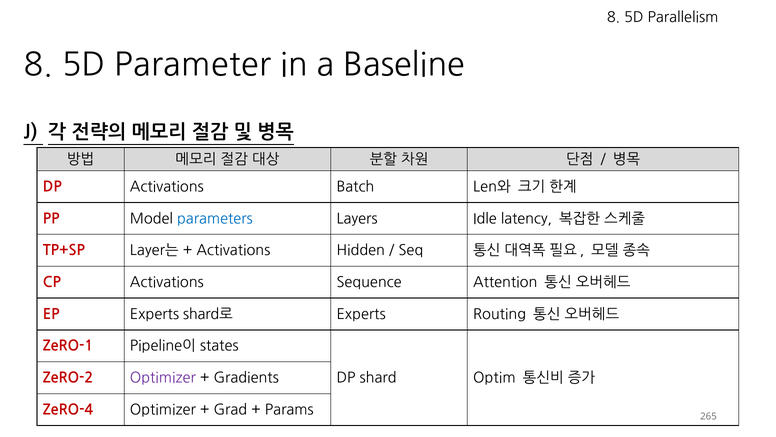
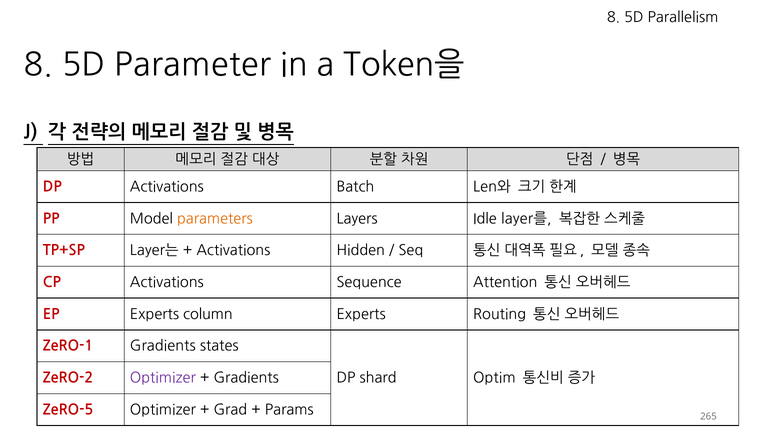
Baseline: Baseline -> Token을
parameters colour: blue -> orange
latency: latency -> layer를
shard로: shard로 -> column
ZeRO-1 Pipeline이: Pipeline이 -> Gradients
ZeRO-4: ZeRO-4 -> ZeRO-5
